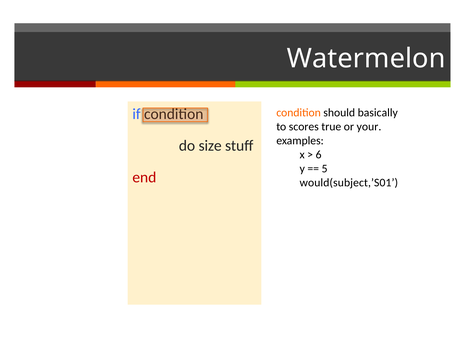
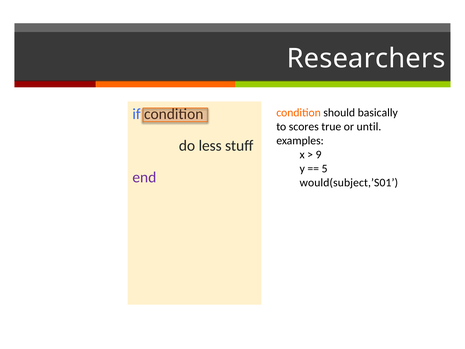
Watermelon: Watermelon -> Researchers
your: your -> until
size: size -> less
6: 6 -> 9
end colour: red -> purple
